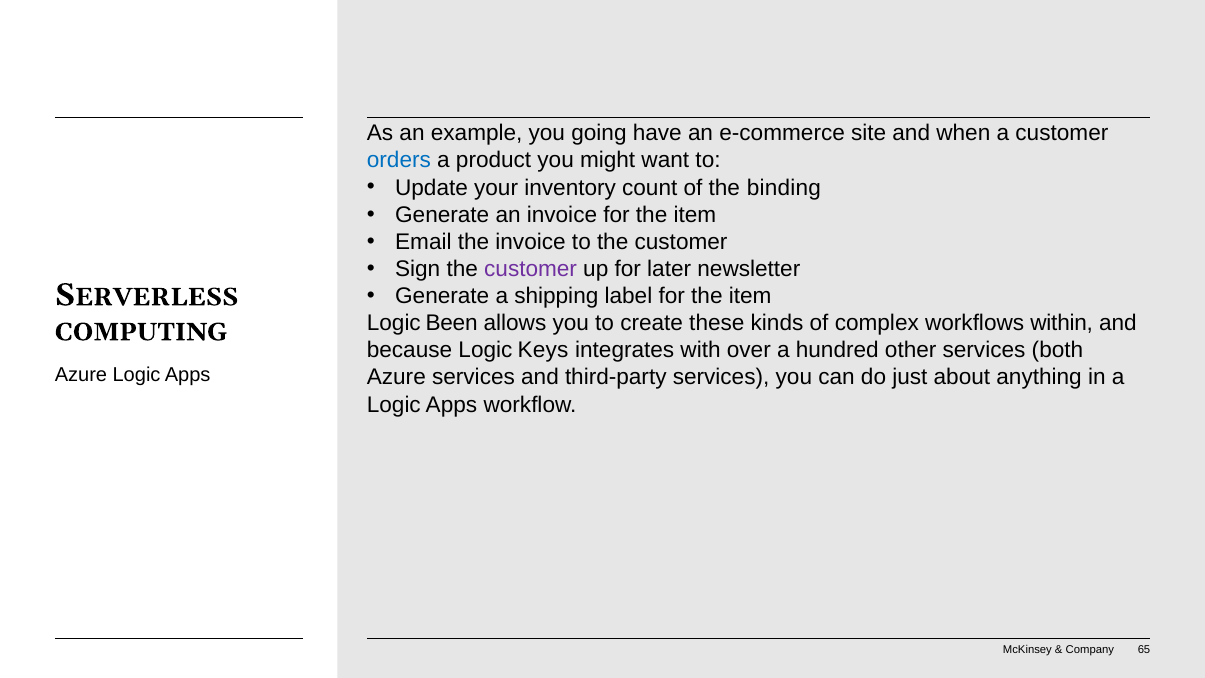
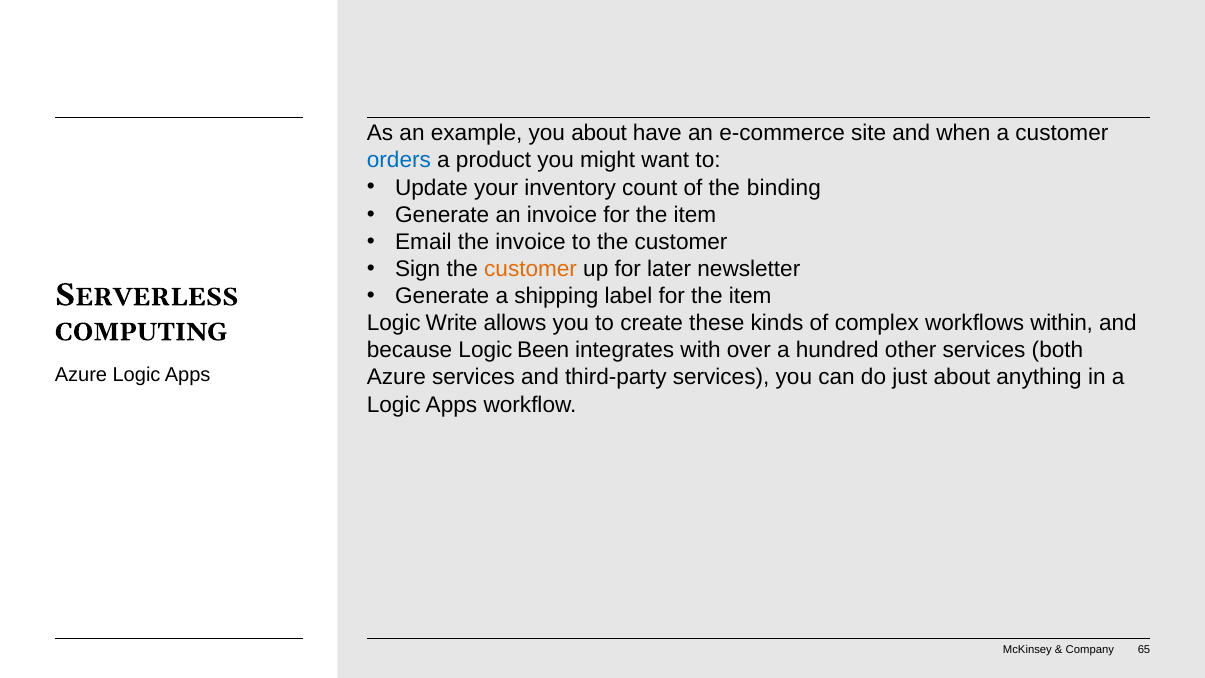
you going: going -> about
customer at (531, 269) colour: purple -> orange
Been: Been -> Write
Keys: Keys -> Been
